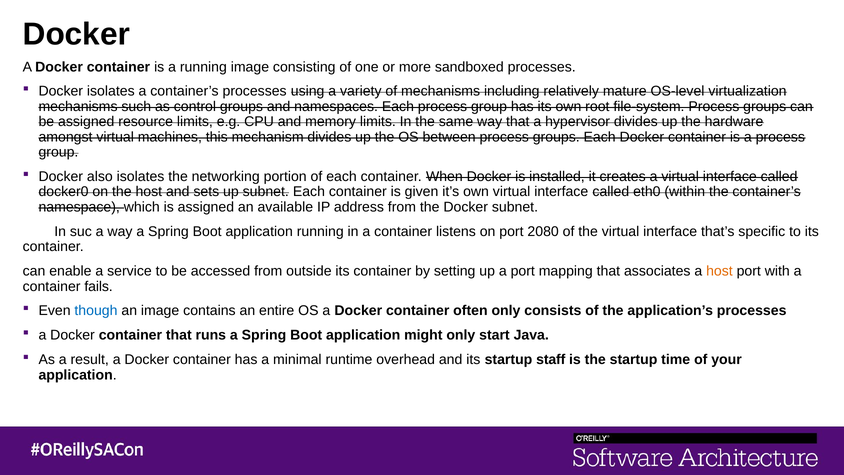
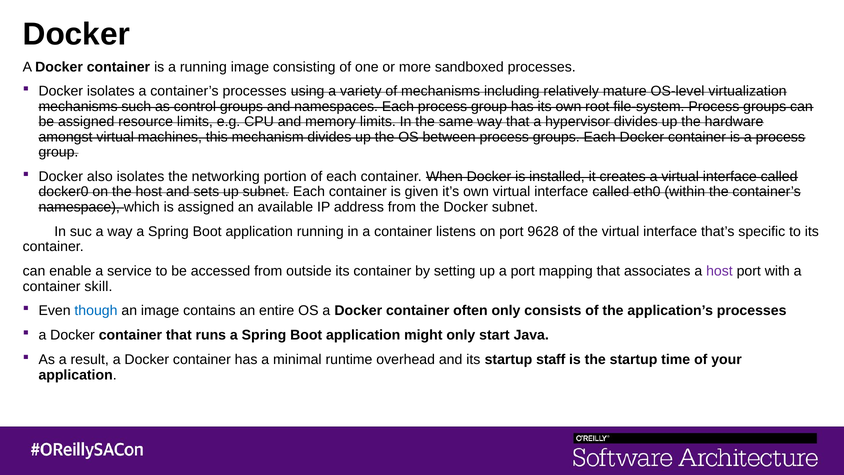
2080: 2080 -> 9628
host at (719, 271) colour: orange -> purple
fails: fails -> skill
